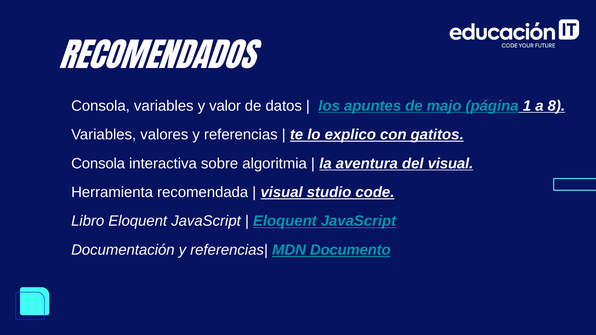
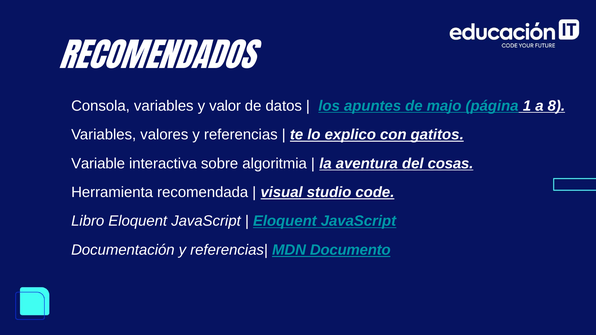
Consola at (98, 164): Consola -> Variable
del visual: visual -> cosas
